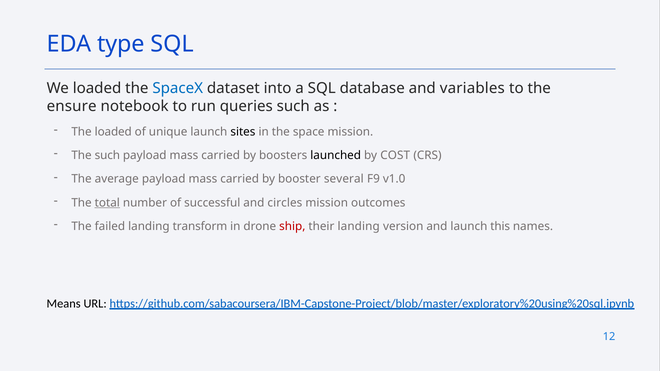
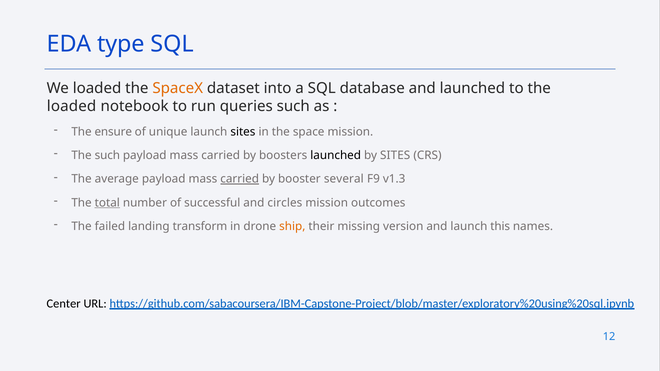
SpaceX colour: blue -> orange
and variables: variables -> launched
ensure at (72, 106): ensure -> loaded
The loaded: loaded -> ensure
by COST: COST -> SITES
carried at (240, 179) underline: none -> present
v1.0: v1.0 -> v1.3
ship colour: red -> orange
their landing: landing -> missing
Means: Means -> Center
